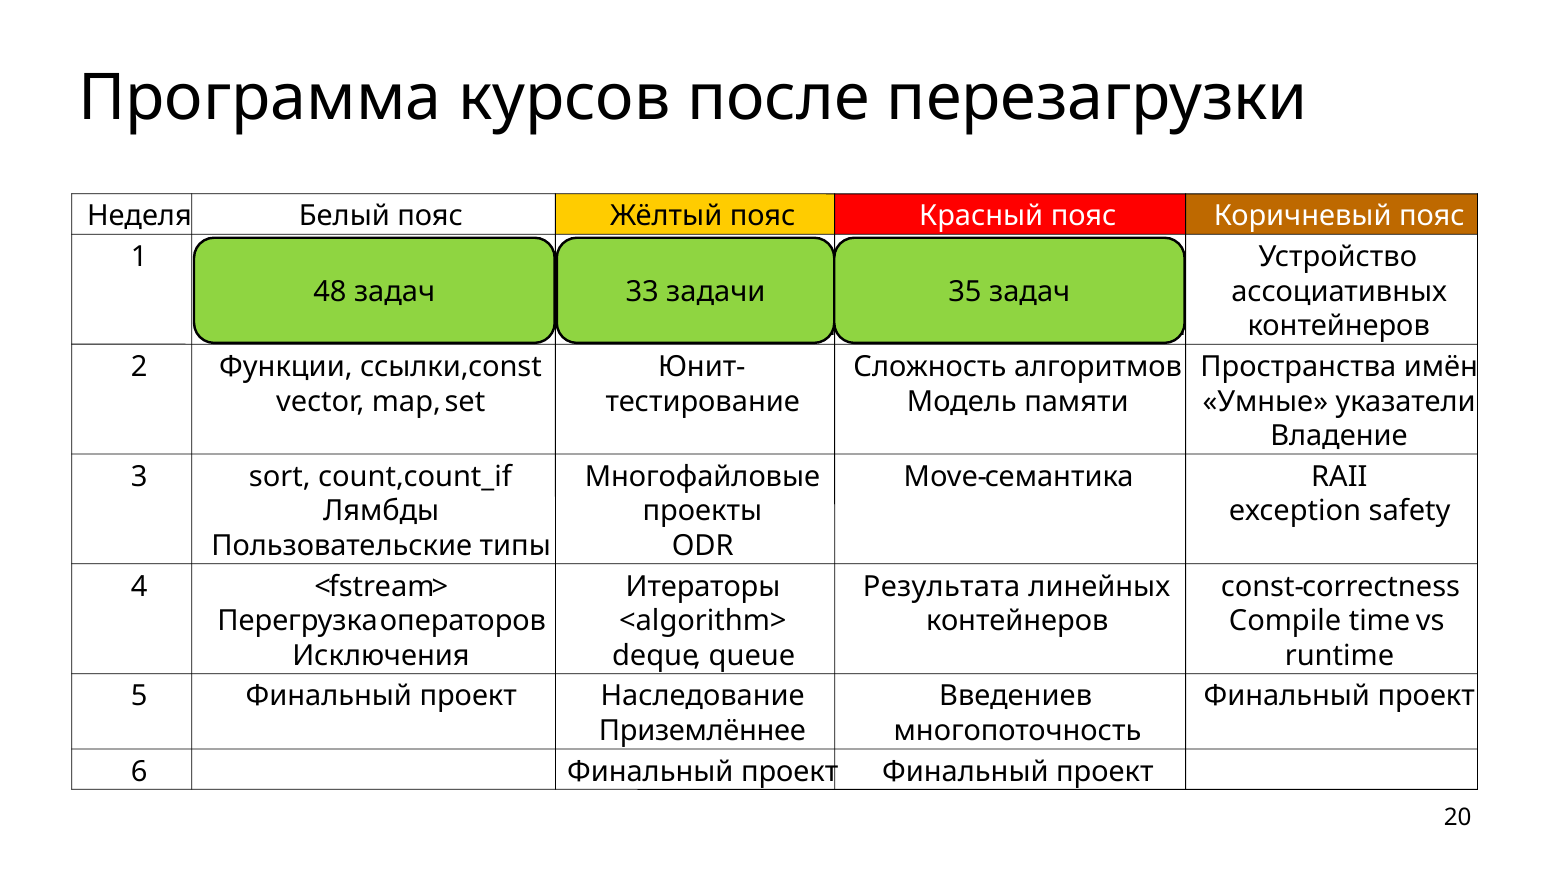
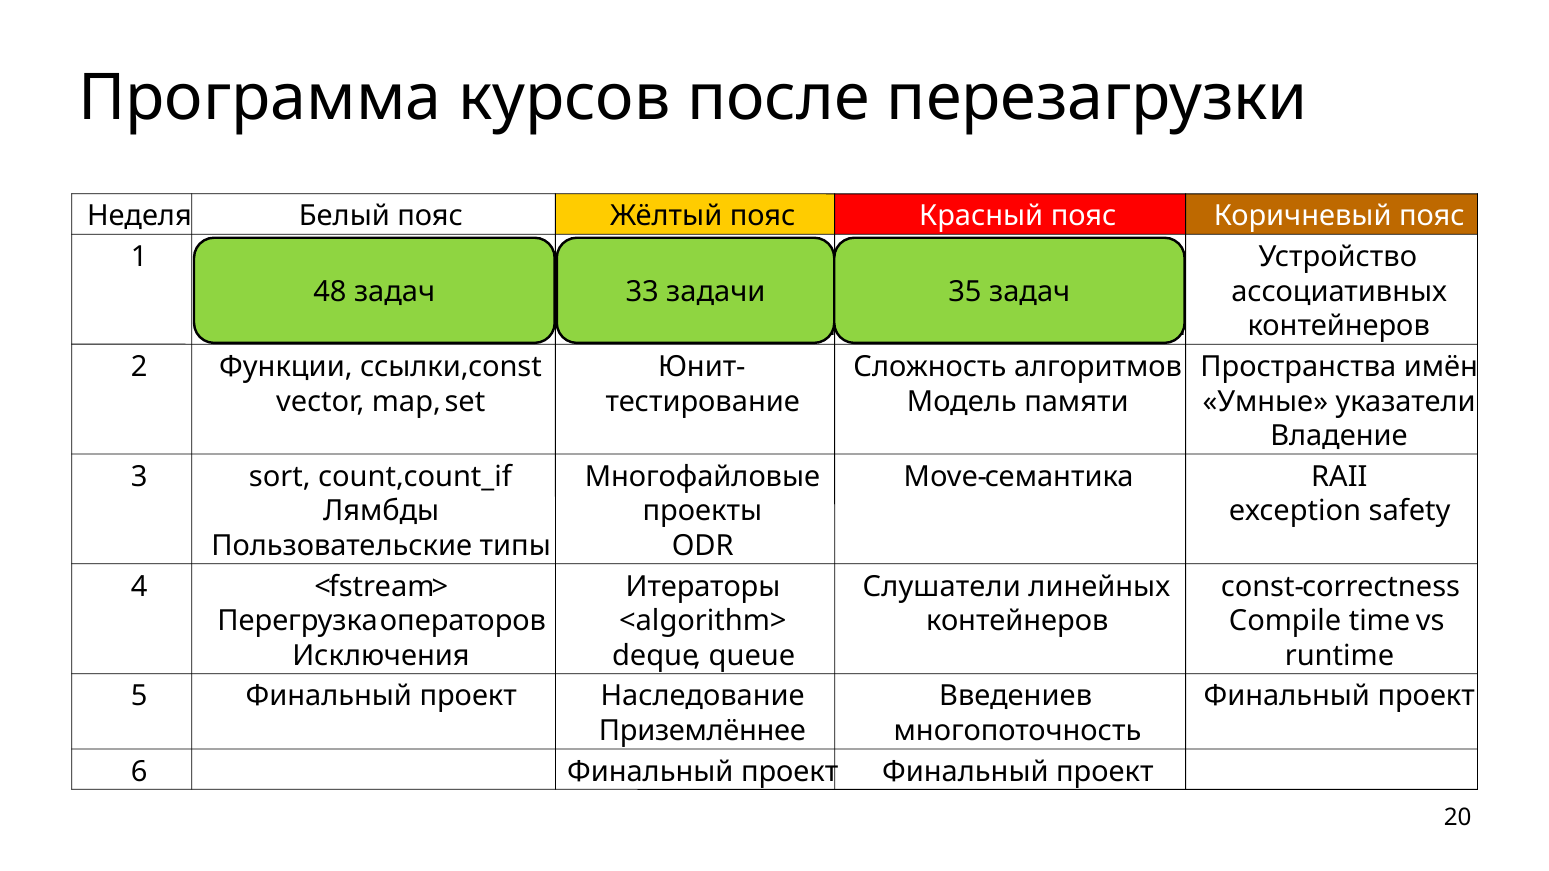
Результата: Результата -> Слушатели
